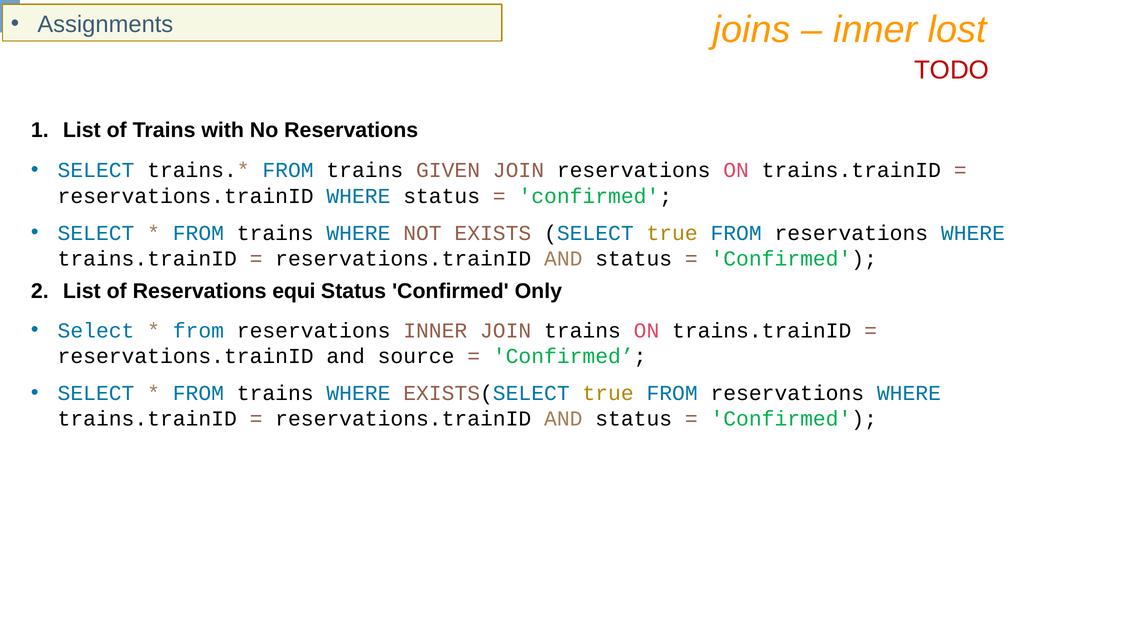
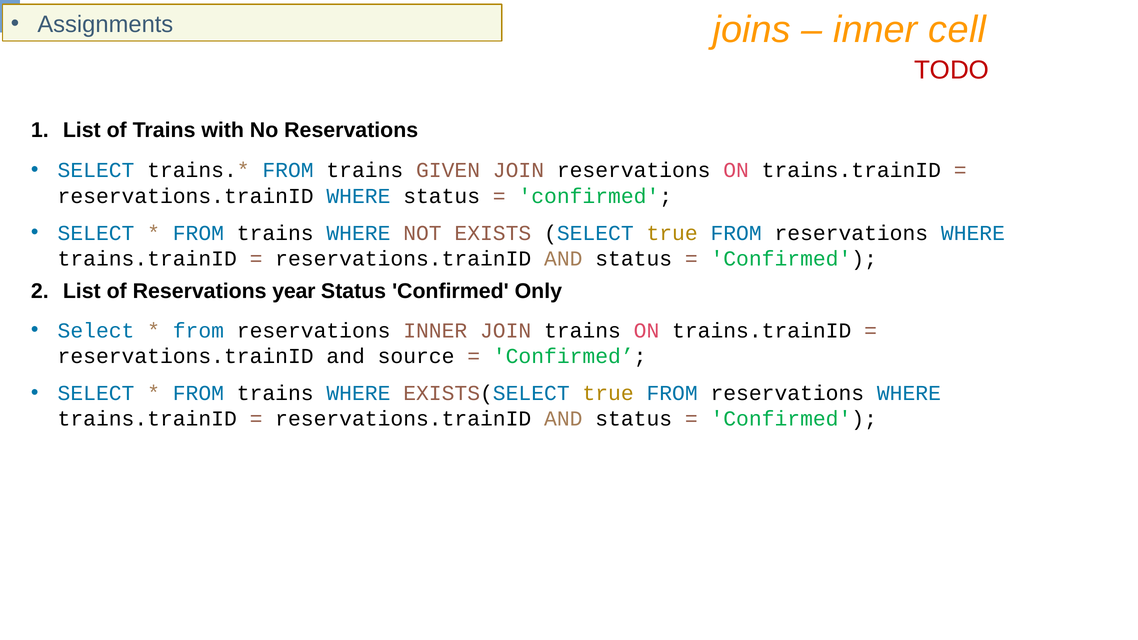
lost: lost -> cell
equi: equi -> year
